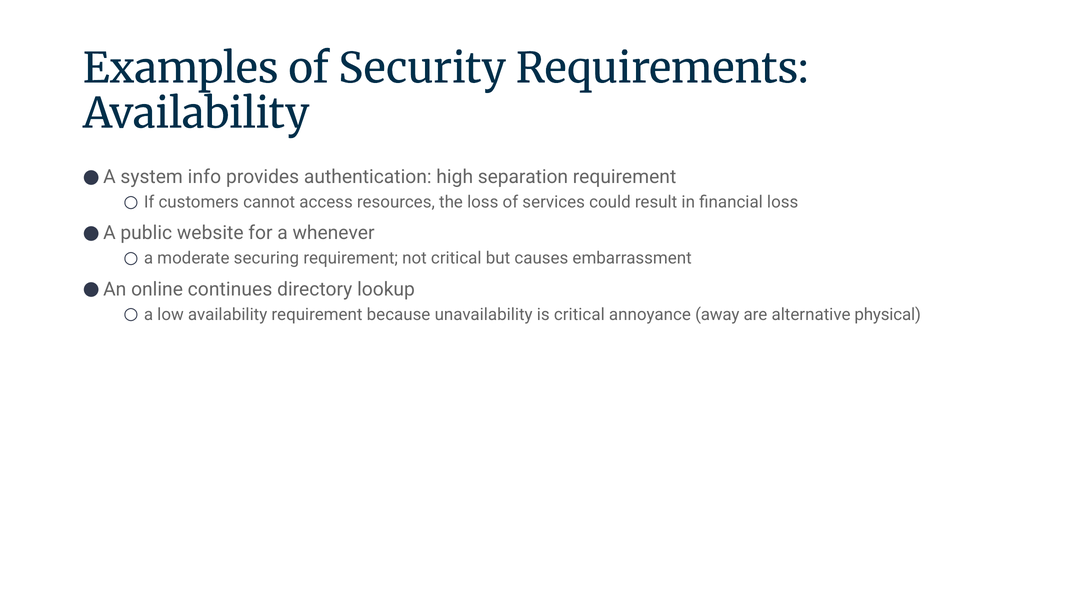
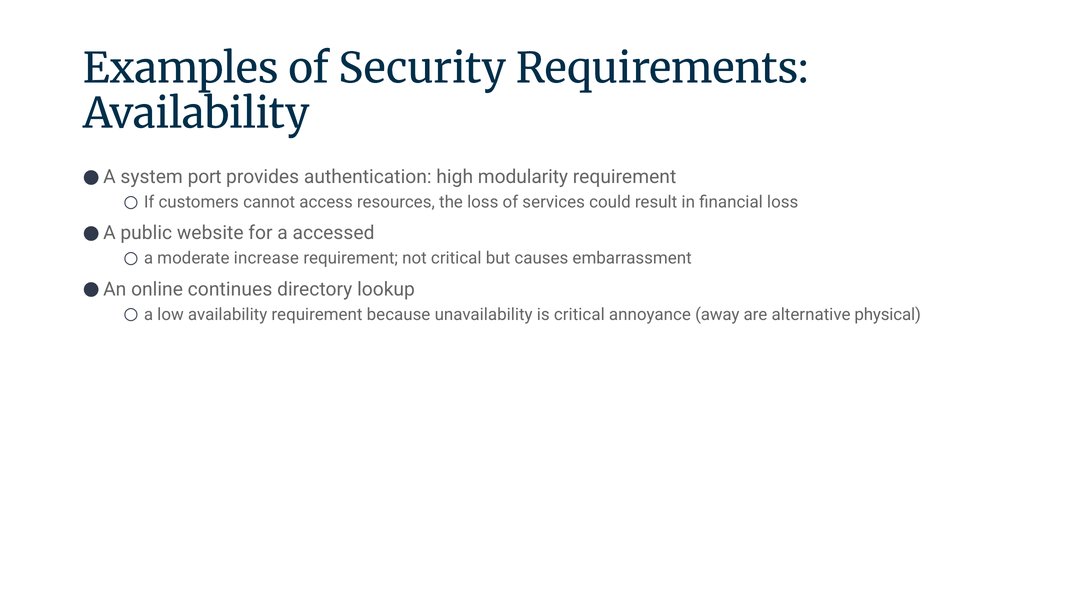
info: info -> port
separation: separation -> modularity
whenever: whenever -> accessed
securing: securing -> increase
